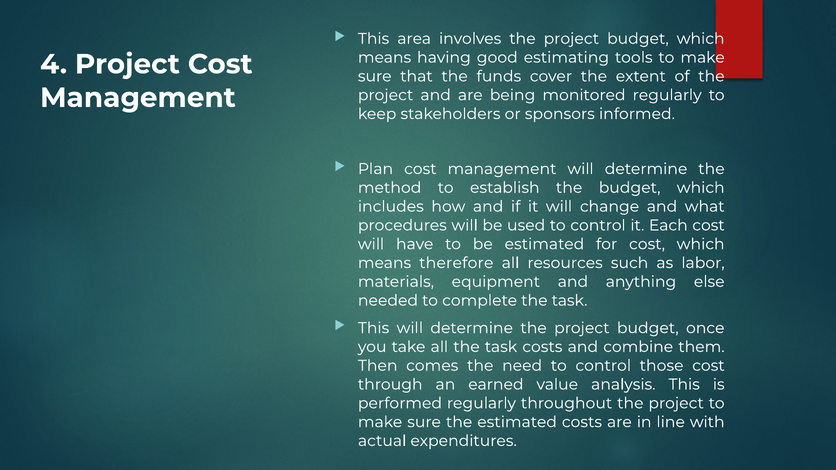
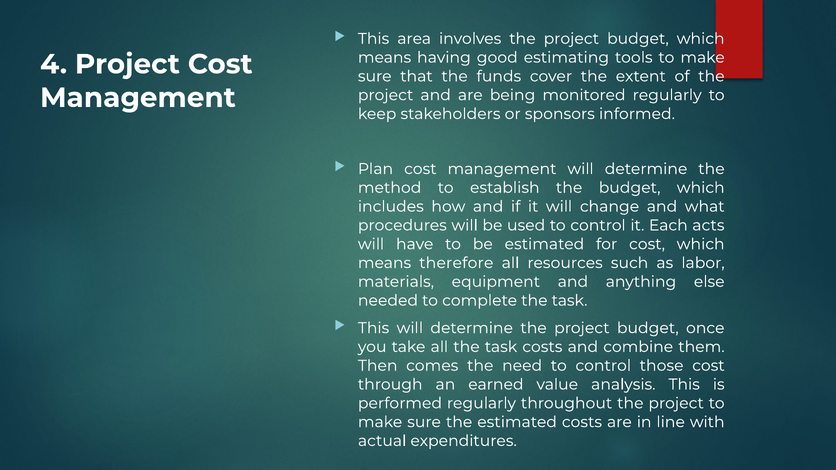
Each cost: cost -> acts
